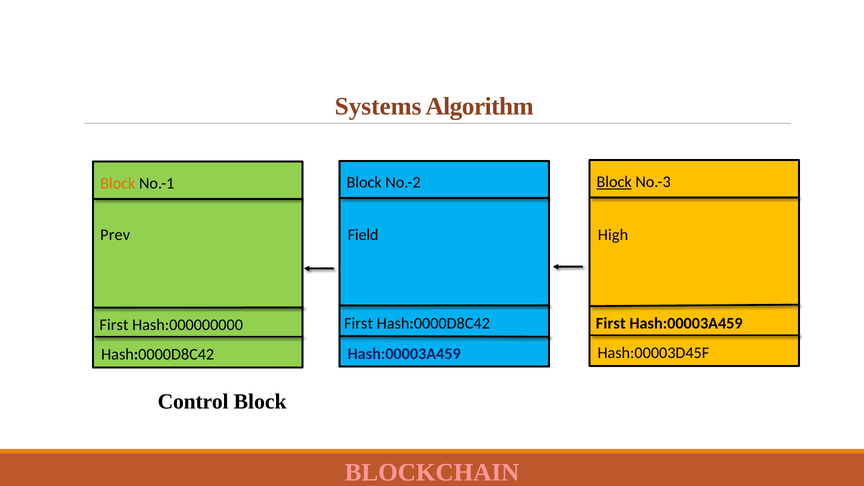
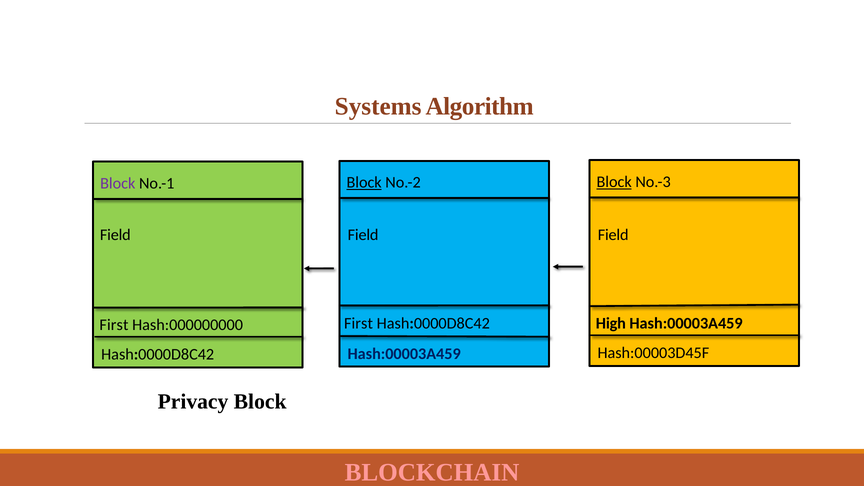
Block at (364, 183) underline: none -> present
Block at (118, 183) colour: orange -> purple
Prev at (115, 235): Prev -> Field
High at (613, 235): High -> Field
First at (611, 323): First -> High
Control: Control -> Privacy
